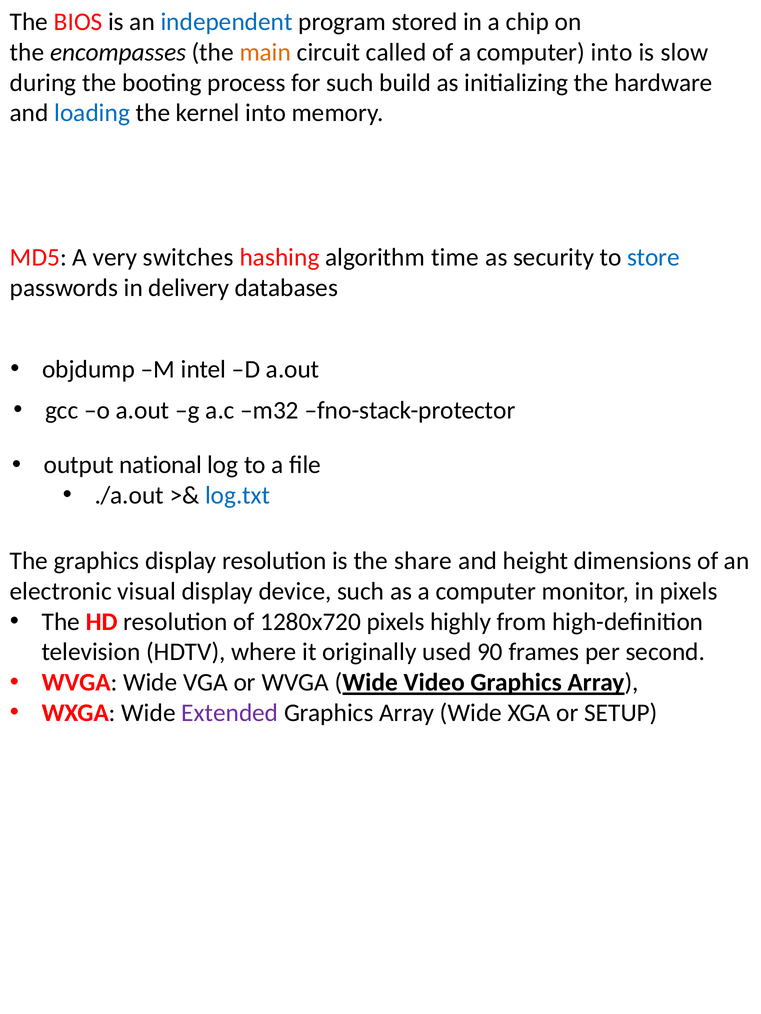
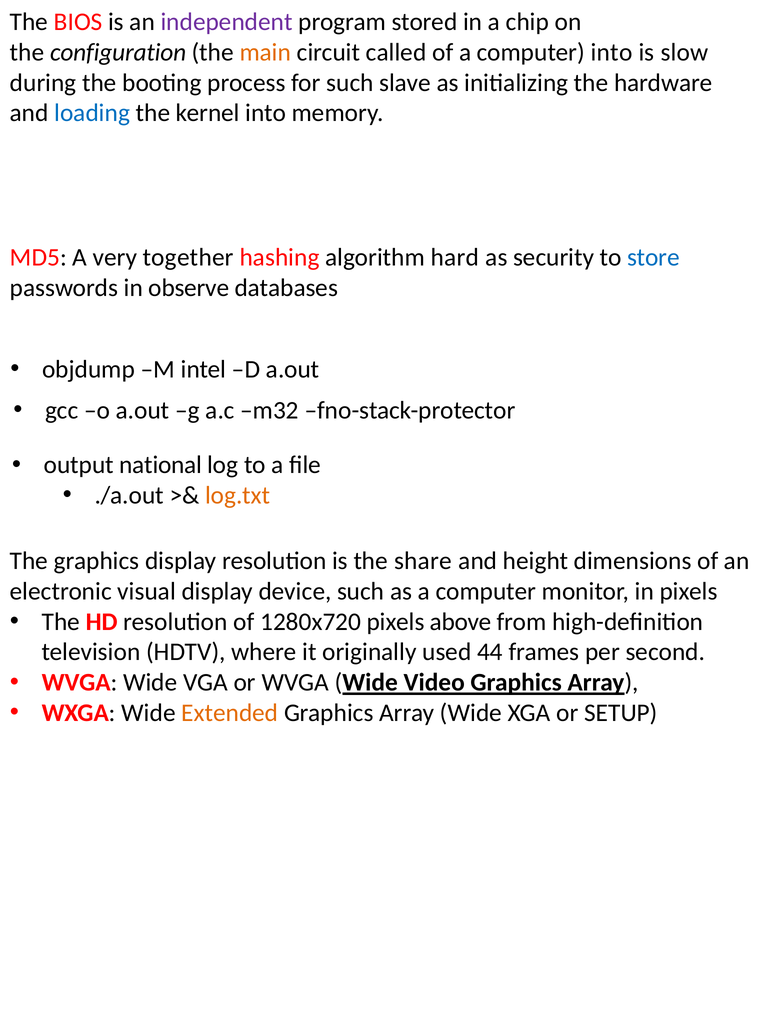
independent colour: blue -> purple
encompasses: encompasses -> configuration
build: build -> slave
switches: switches -> together
time: time -> hard
delivery: delivery -> observe
log.txt colour: blue -> orange
highly: highly -> above
90: 90 -> 44
Extended colour: purple -> orange
